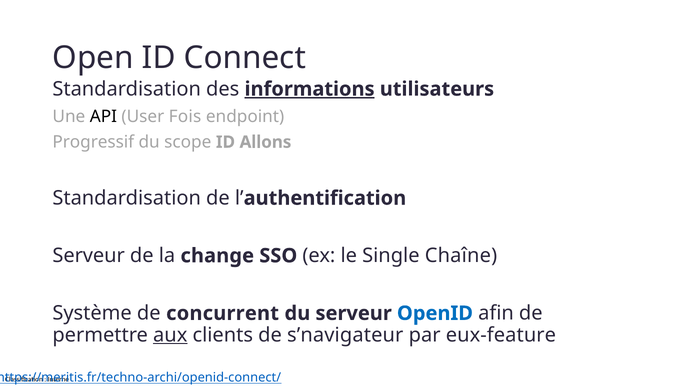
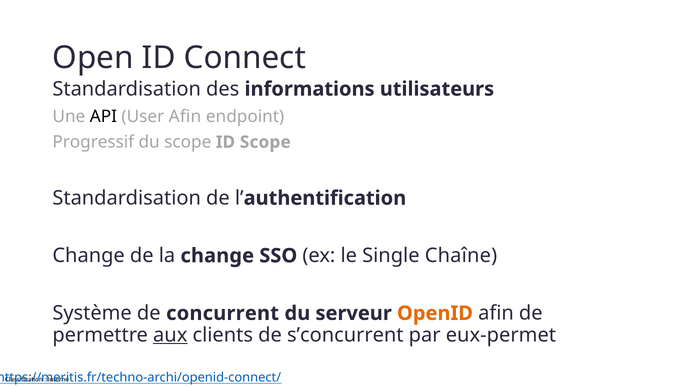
informations underline: present -> none
User Fois: Fois -> Afin
ID Allons: Allons -> Scope
Serveur at (89, 256): Serveur -> Change
OpenID colour: blue -> orange
s’navigateur: s’navigateur -> s’concurrent
eux-feature: eux-feature -> eux-permet
